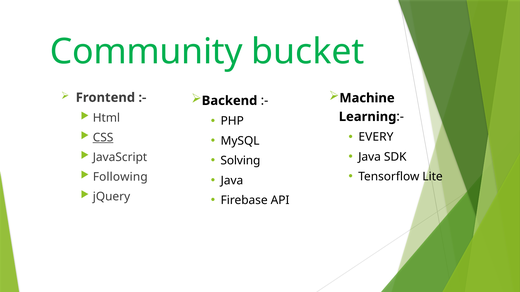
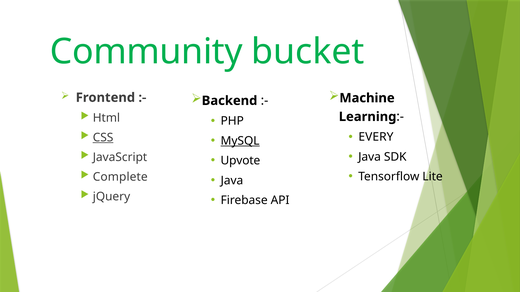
MySQL underline: none -> present
Solving: Solving -> Upvote
Following: Following -> Complete
